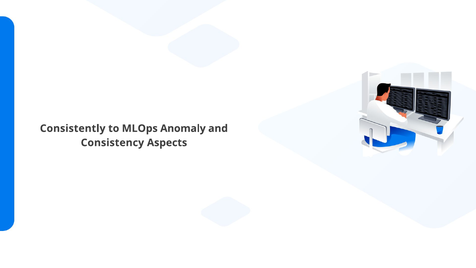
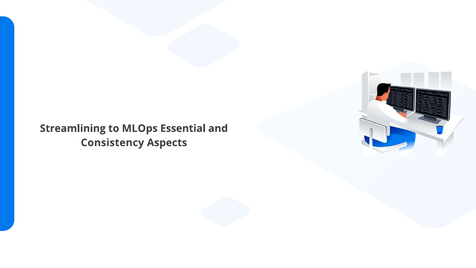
Consistently: Consistently -> Streamlining
Anomaly: Anomaly -> Essential
